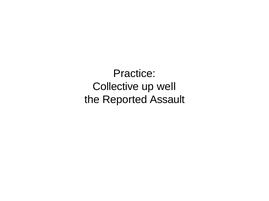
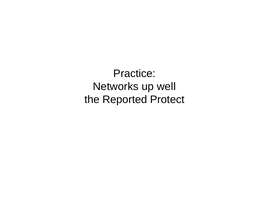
Collective: Collective -> Networks
Assault: Assault -> Protect
